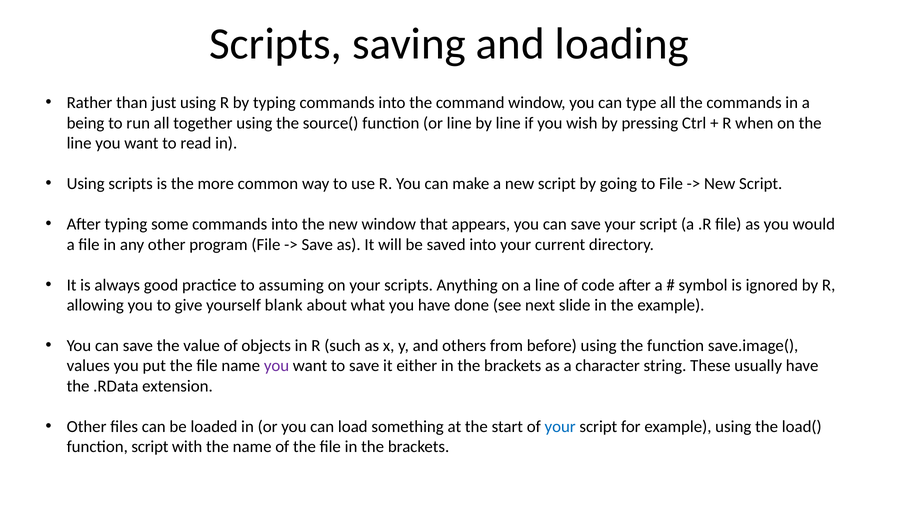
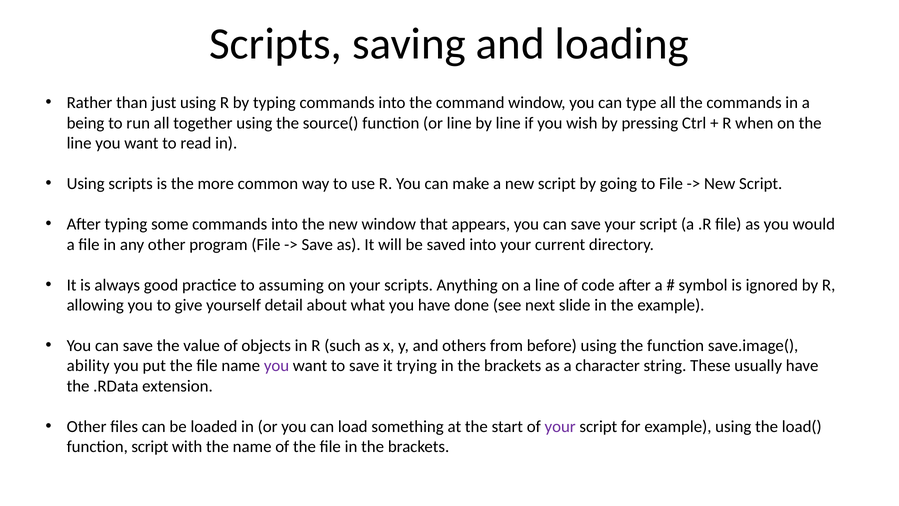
blank: blank -> detail
values: values -> ability
either: either -> trying
your at (560, 426) colour: blue -> purple
